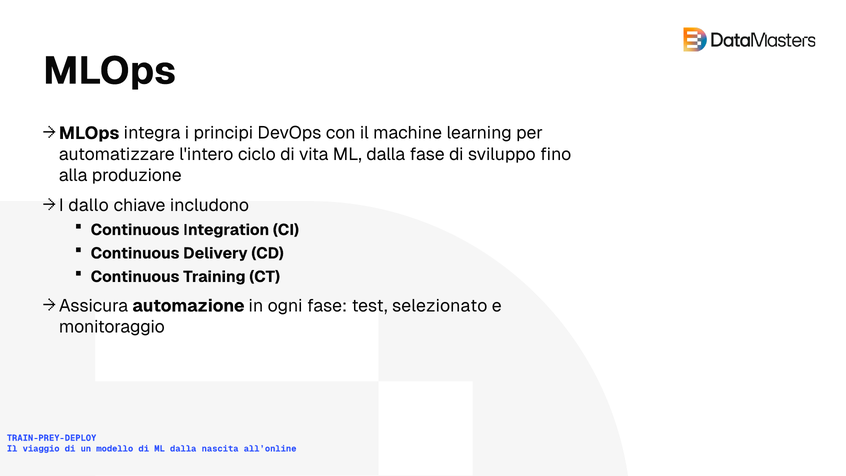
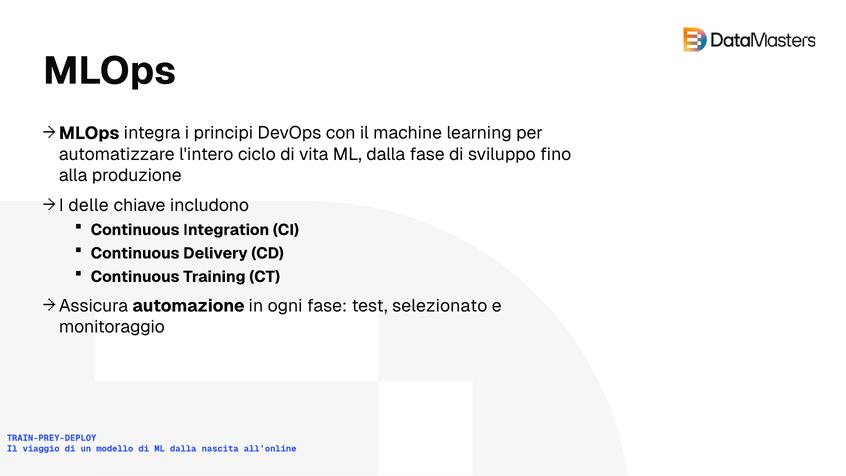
dallo: dallo -> delle
